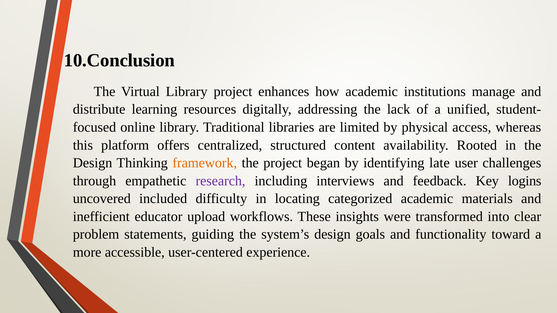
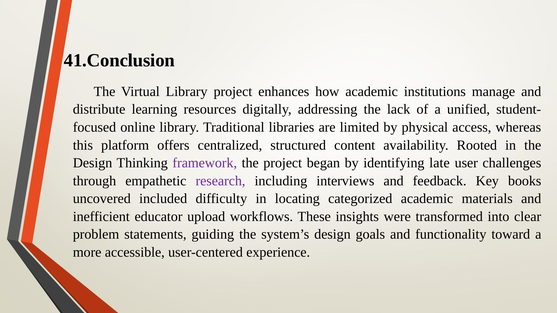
10.Conclusion: 10.Conclusion -> 41.Conclusion
framework colour: orange -> purple
logins: logins -> books
